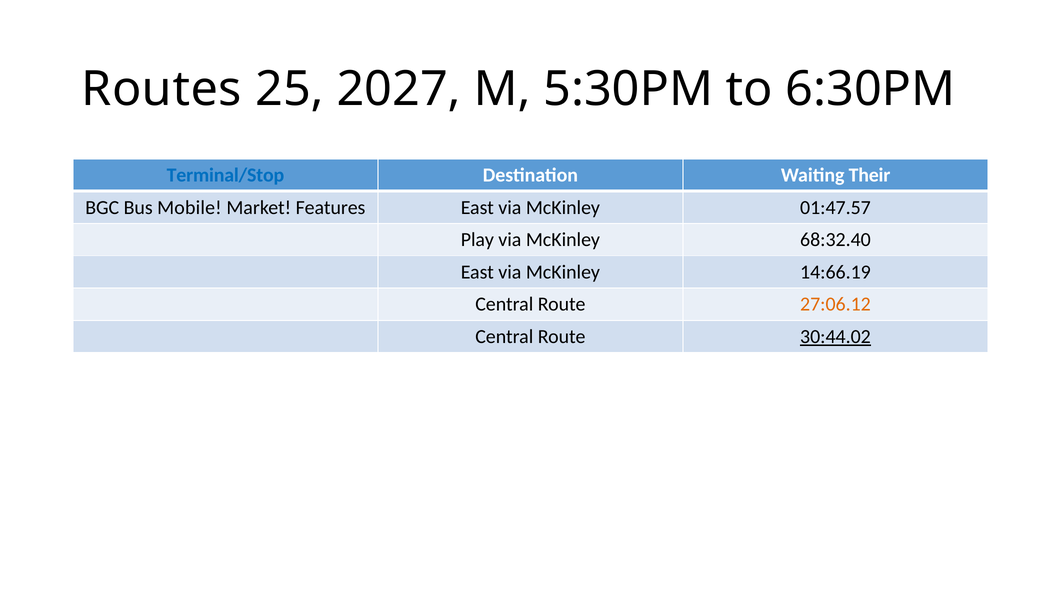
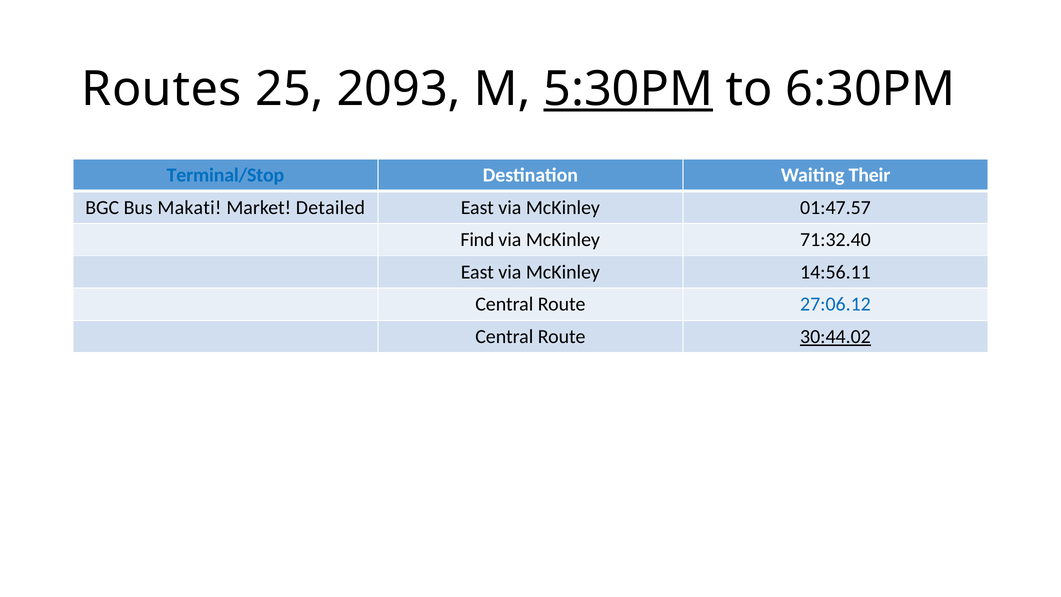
2027: 2027 -> 2093
5:30PM underline: none -> present
Mobile: Mobile -> Makati
Features: Features -> Detailed
Play: Play -> Find
68:32.40: 68:32.40 -> 71:32.40
14:66.19: 14:66.19 -> 14:56.11
27:06.12 colour: orange -> blue
